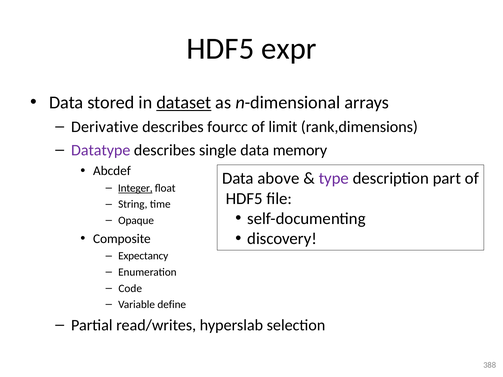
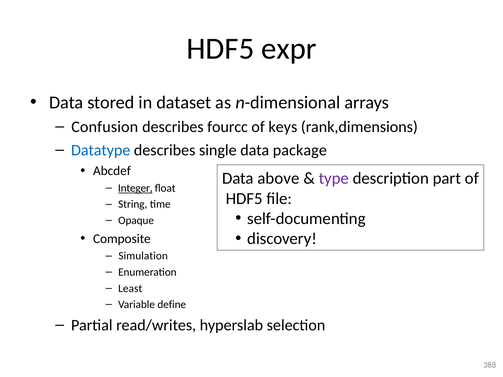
dataset underline: present -> none
Derivative: Derivative -> Confusion
limit: limit -> keys
Datatype colour: purple -> blue
memory: memory -> package
Expectancy: Expectancy -> Simulation
Code: Code -> Least
